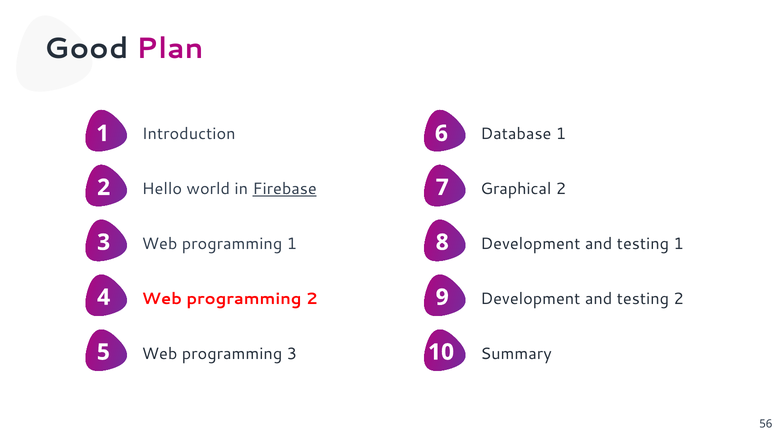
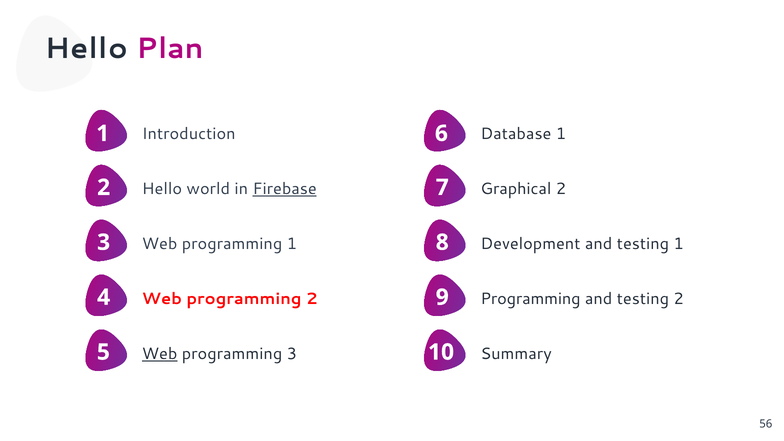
Good at (86, 49): Good -> Hello
Development at (530, 299): Development -> Programming
Web at (160, 354) underline: none -> present
